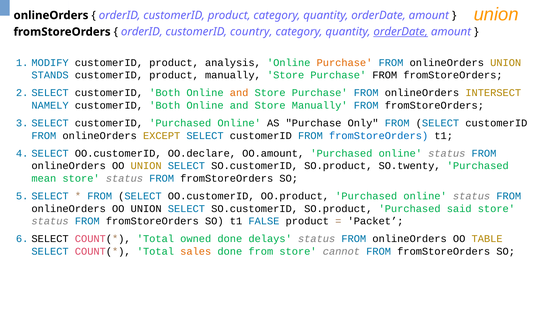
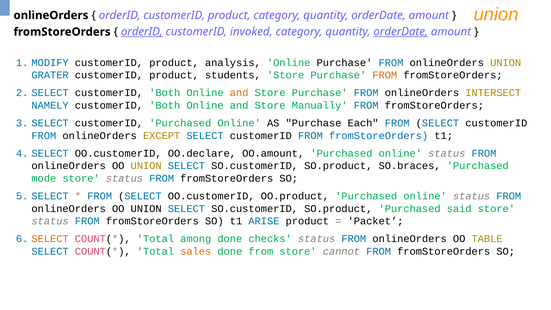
orderID at (142, 32) underline: none -> present
country: country -> invoked
Purchase at (344, 63) colour: orange -> black
STANDS: STANDS -> GRATER
product manually: manually -> students
FROM at (385, 75) colour: black -> orange
Only: Only -> Each
SO.twenty: SO.twenty -> SO.braces
mean: mean -> mode
FALSE: FALSE -> ARISE
SELECT at (50, 239) colour: black -> orange
owned: owned -> among
delays: delays -> checks
